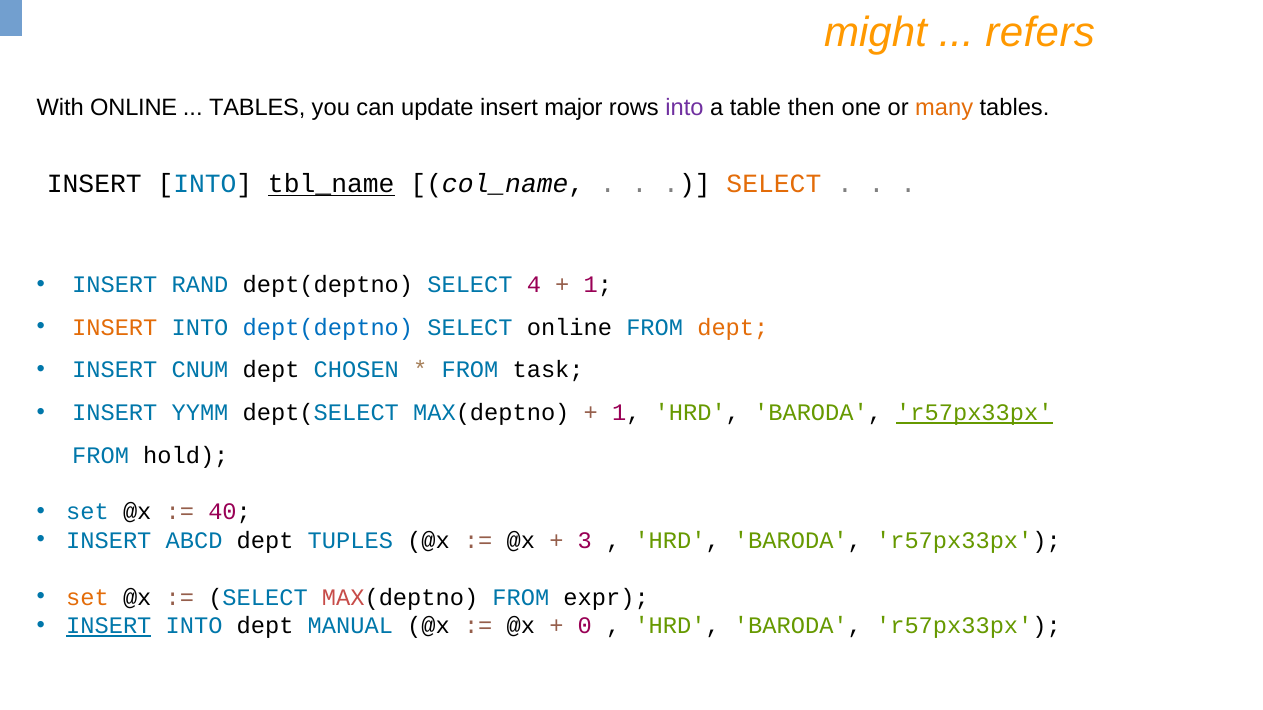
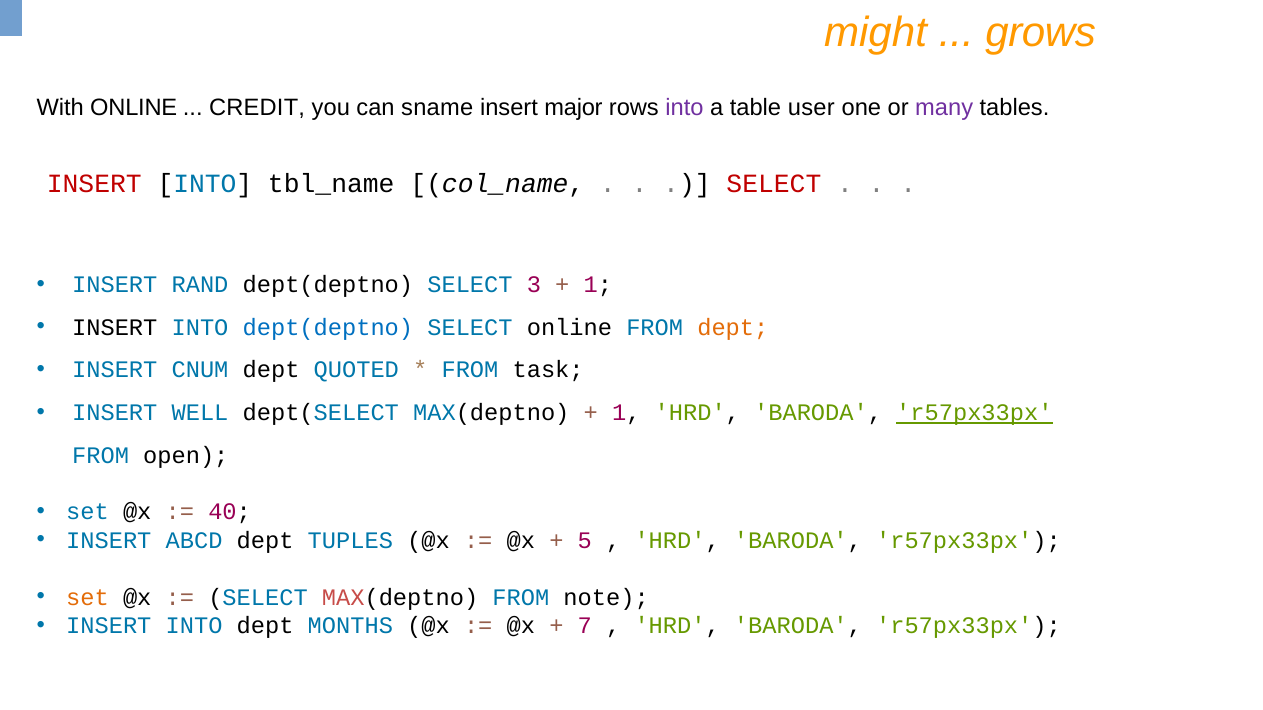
refers: refers -> grows
TABLES at (257, 107): TABLES -> CREDIT
update: update -> sname
then: then -> user
many colour: orange -> purple
INSERT at (94, 184) colour: black -> red
tbl_name underline: present -> none
SELECT at (774, 184) colour: orange -> red
4: 4 -> 3
INSERT at (115, 328) colour: orange -> black
CHOSEN: CHOSEN -> QUOTED
YYMM: YYMM -> WELL
hold: hold -> open
3: 3 -> 5
expr: expr -> note
INSERT at (109, 626) underline: present -> none
MANUAL: MANUAL -> MONTHS
0: 0 -> 7
